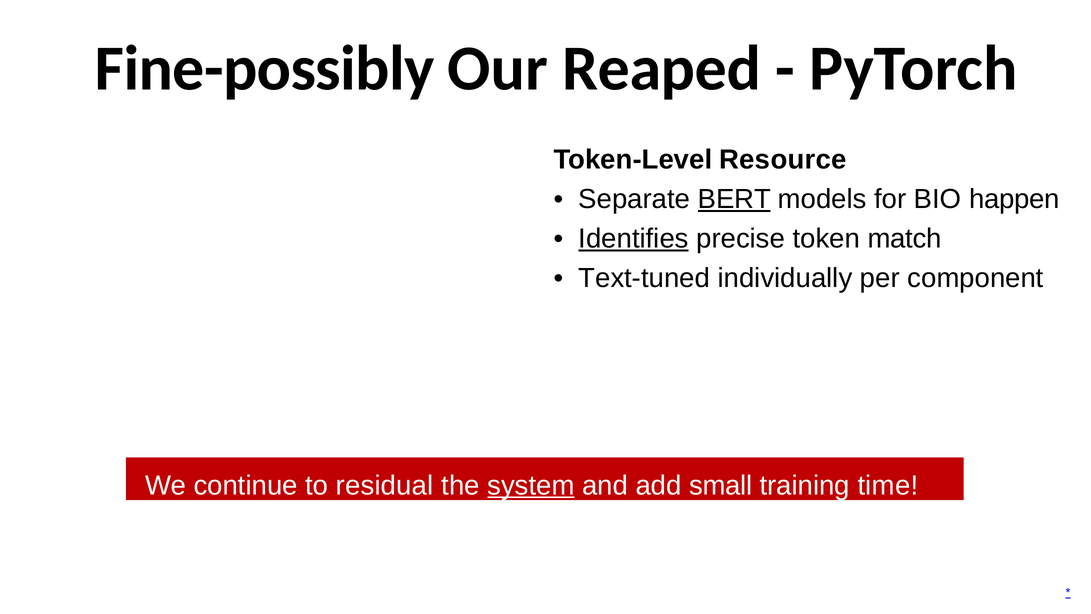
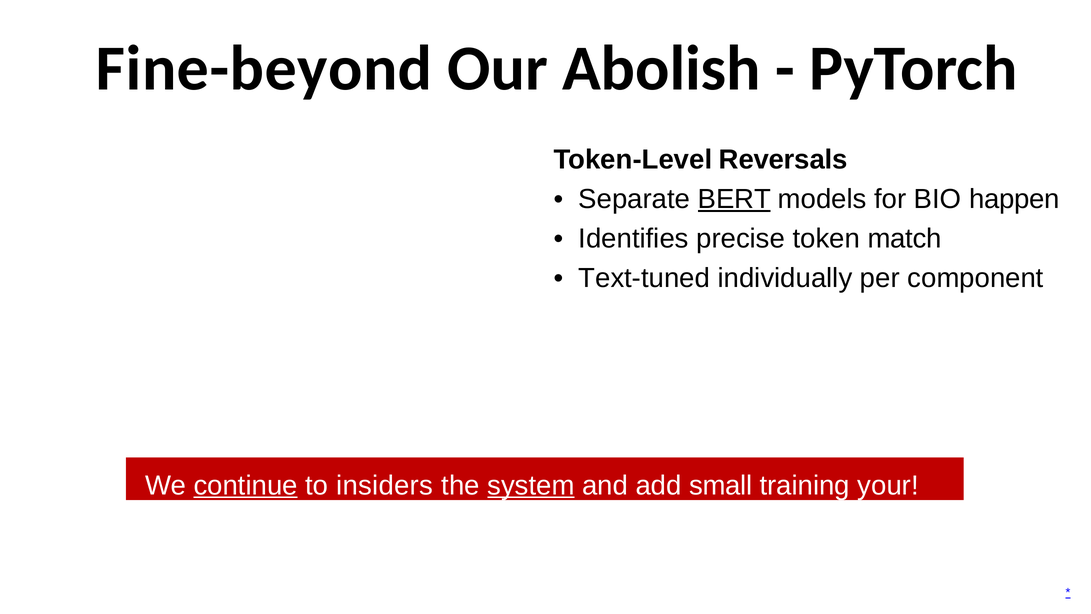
Fine-possibly: Fine-possibly -> Fine-beyond
Reaped: Reaped -> Abolish
Resource: Resource -> Reversals
Identifies underline: present -> none
continue underline: none -> present
residual: residual -> insiders
time: time -> your
